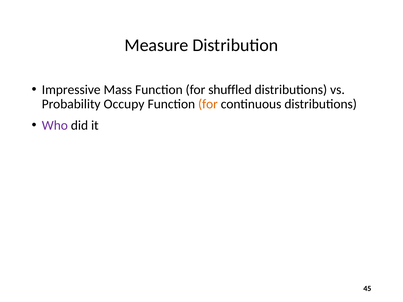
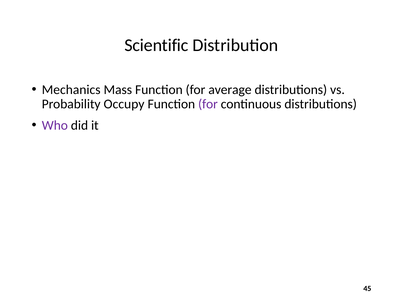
Measure: Measure -> Scientific
Impressive: Impressive -> Mechanics
shuffled: shuffled -> average
for at (208, 104) colour: orange -> purple
